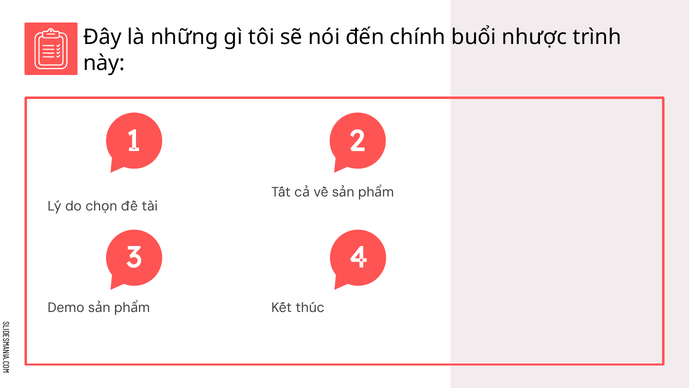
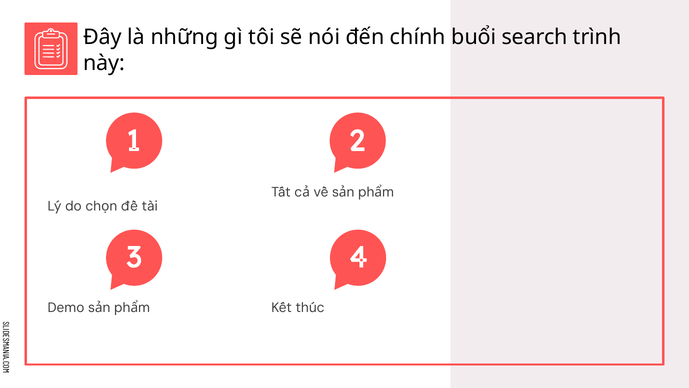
nhược: nhược -> search
